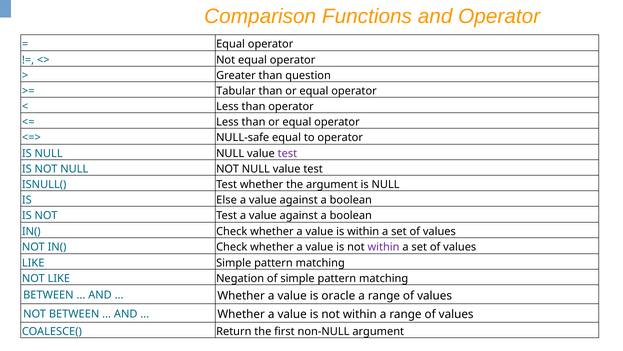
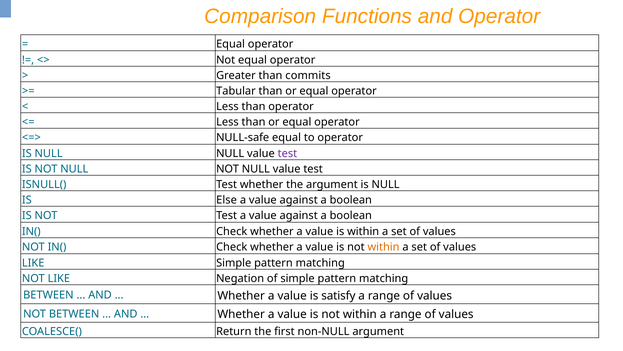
question: question -> commits
within at (384, 247) colour: purple -> orange
oracle: oracle -> satisfy
